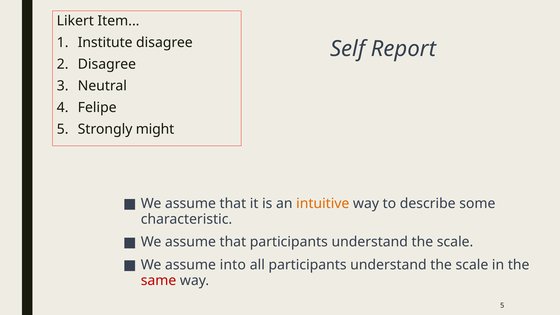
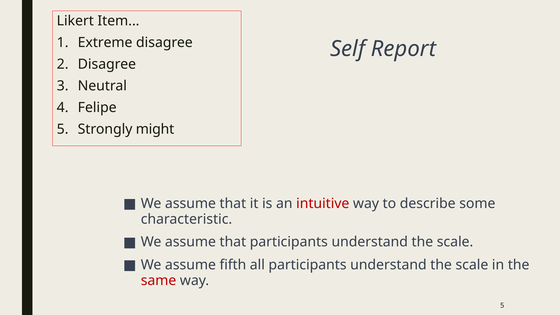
Institute: Institute -> Extreme
intuitive colour: orange -> red
into: into -> fifth
